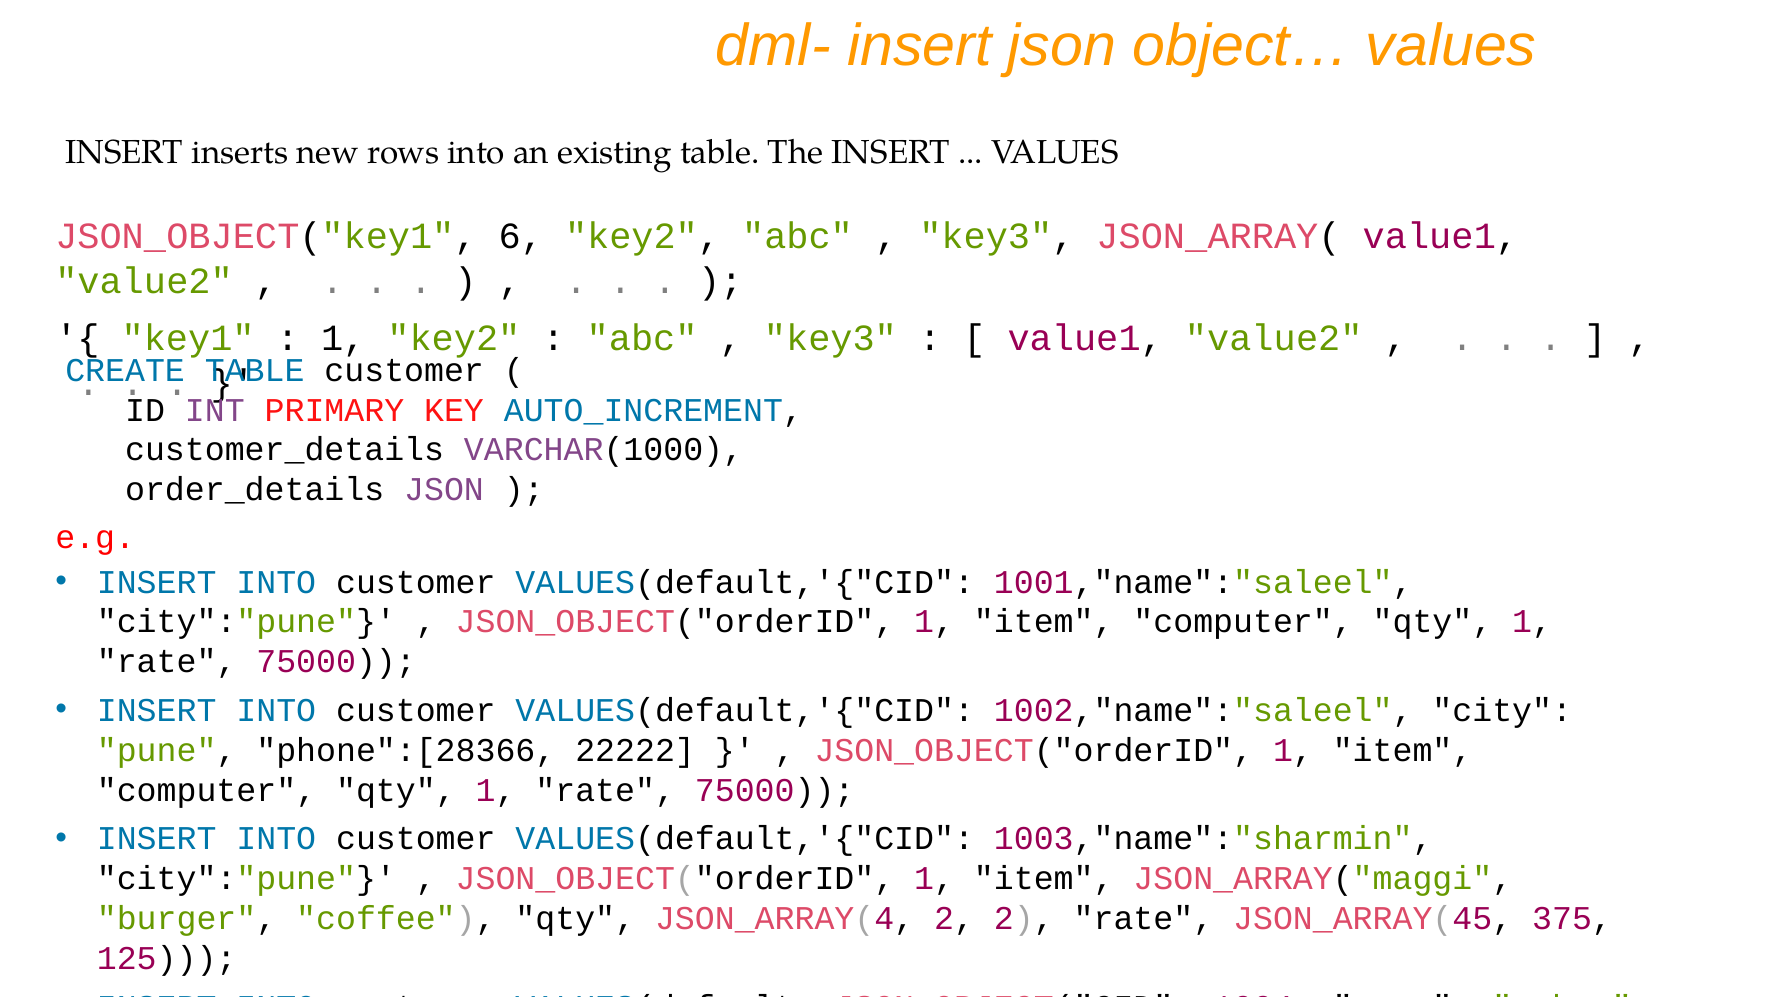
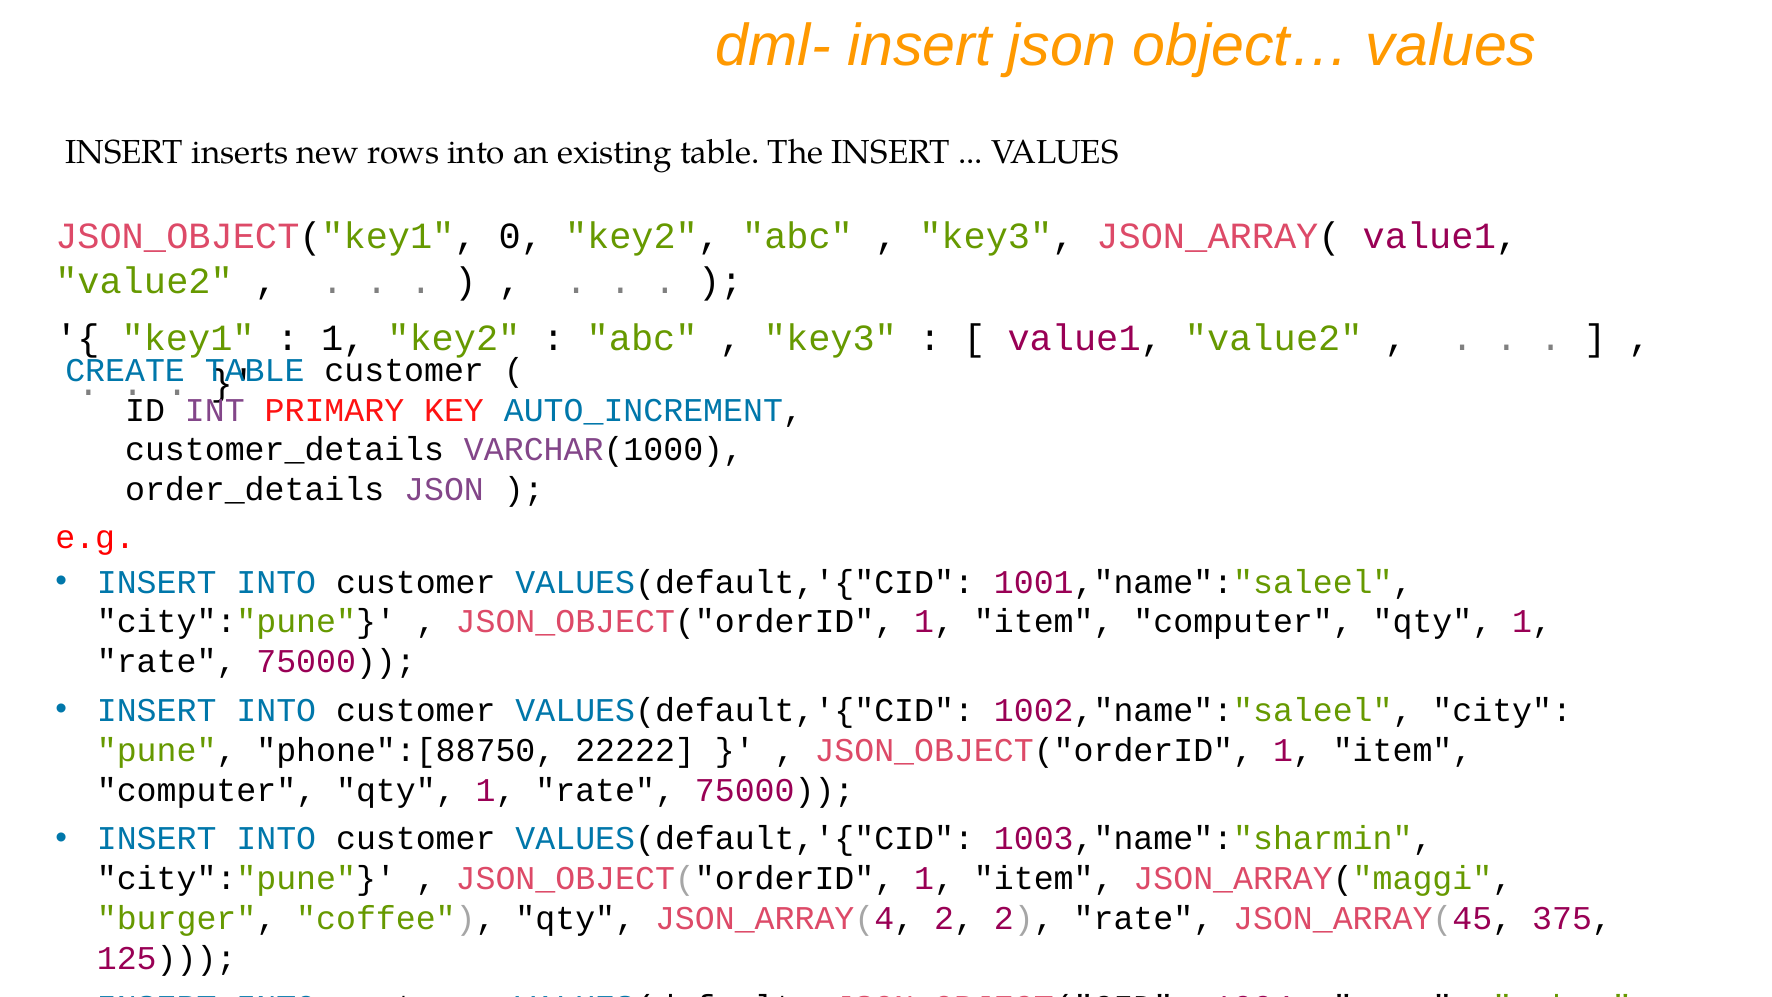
6: 6 -> 0
phone":[28366: phone":[28366 -> phone":[88750
